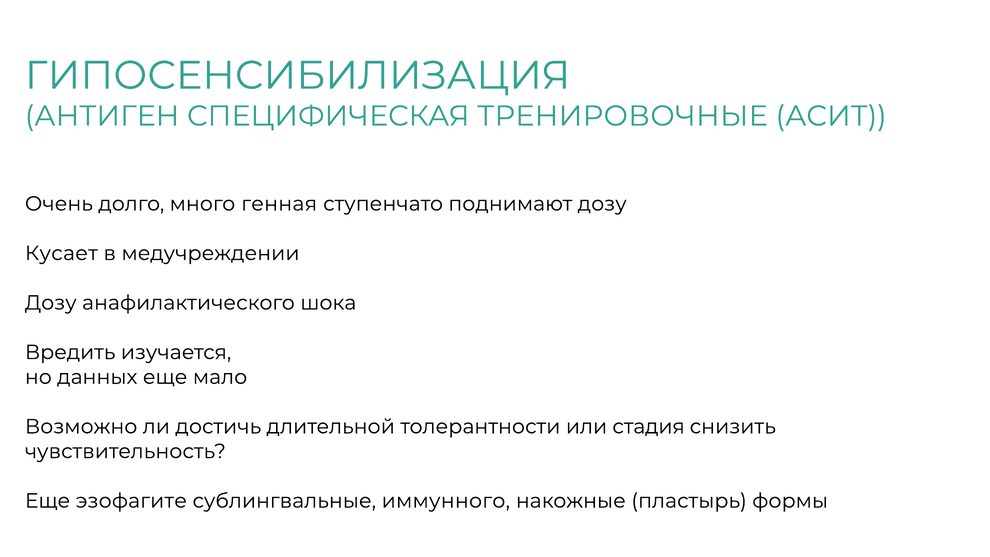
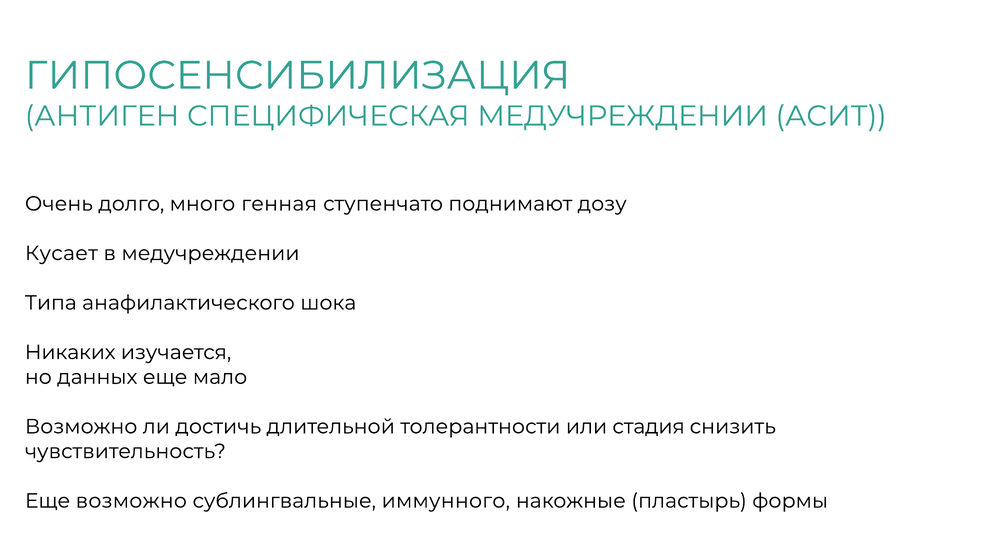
СПЕЦИФИЧЕСКАЯ ТРЕНИРОВОЧНЫЕ: ТРЕНИРОВОЧНЫЕ -> МЕДУЧРЕЖДЕНИИ
Дозу at (51, 303): Дозу -> Типа
Вредить: Вредить -> Никаких
Еще эзофагите: эзофагите -> возможно
